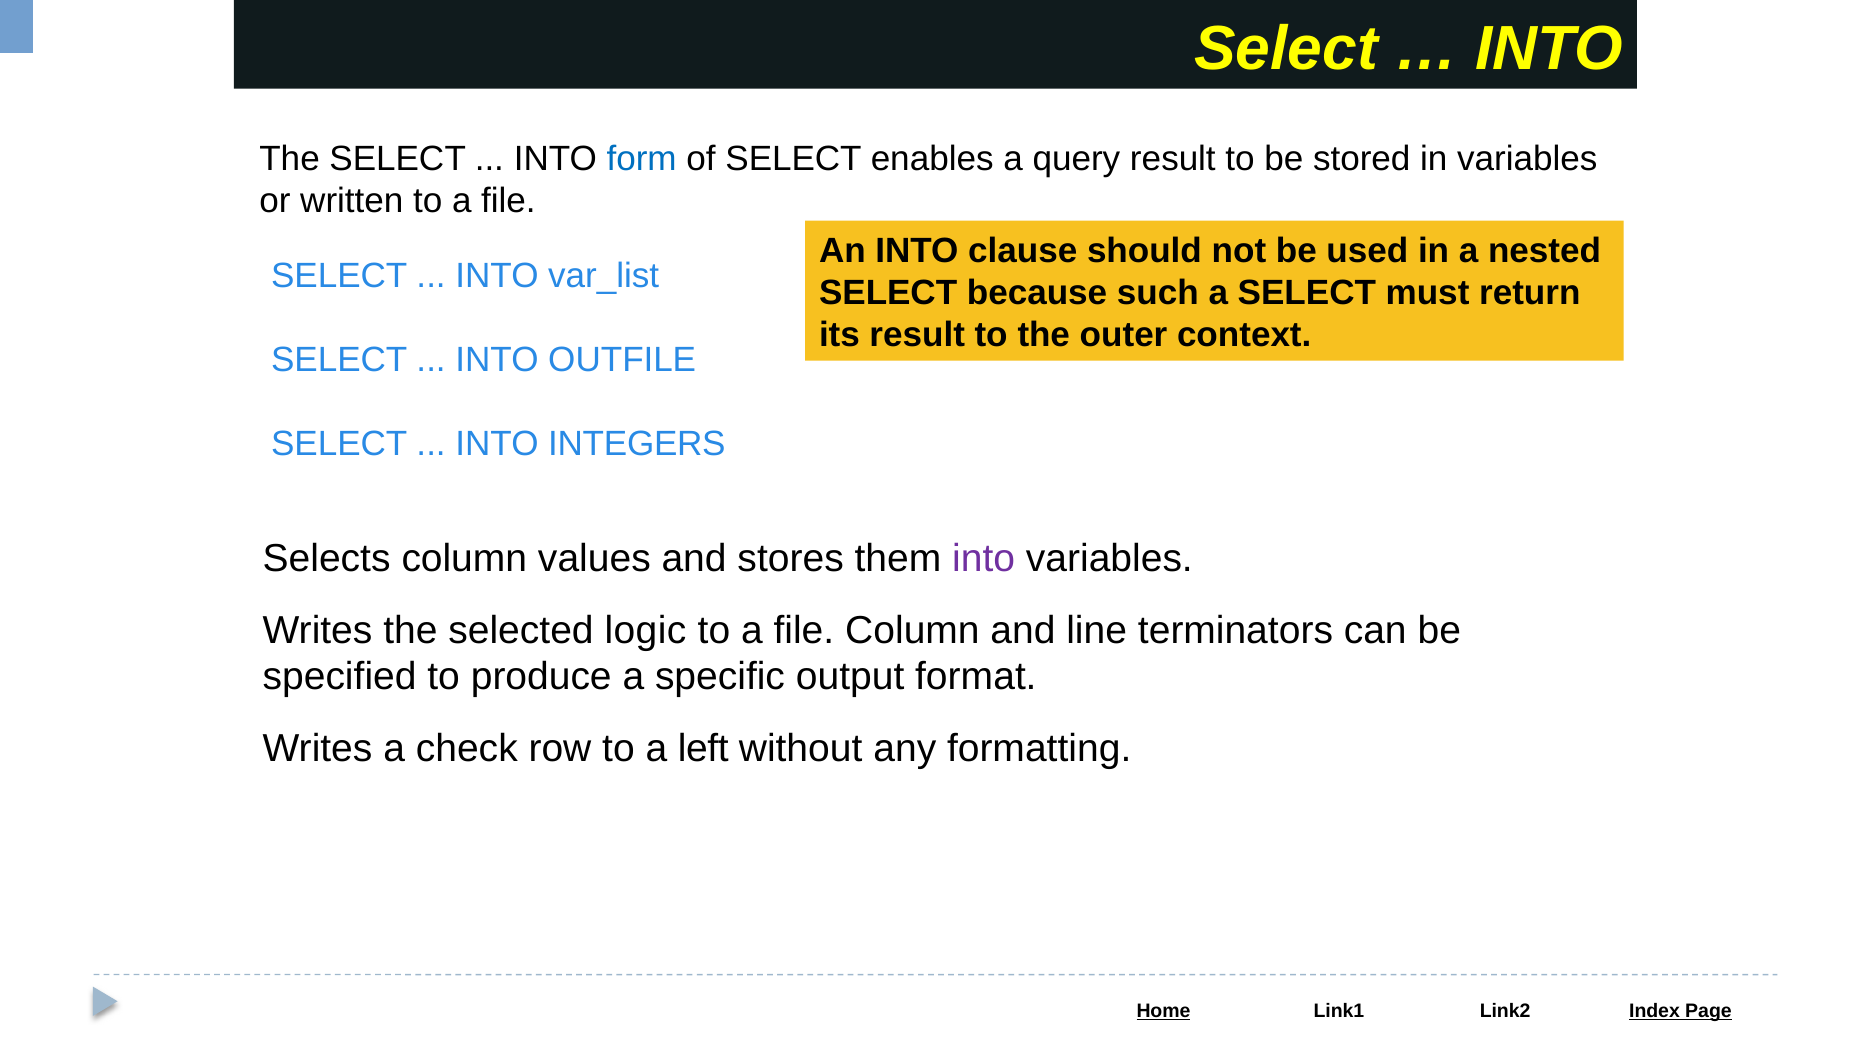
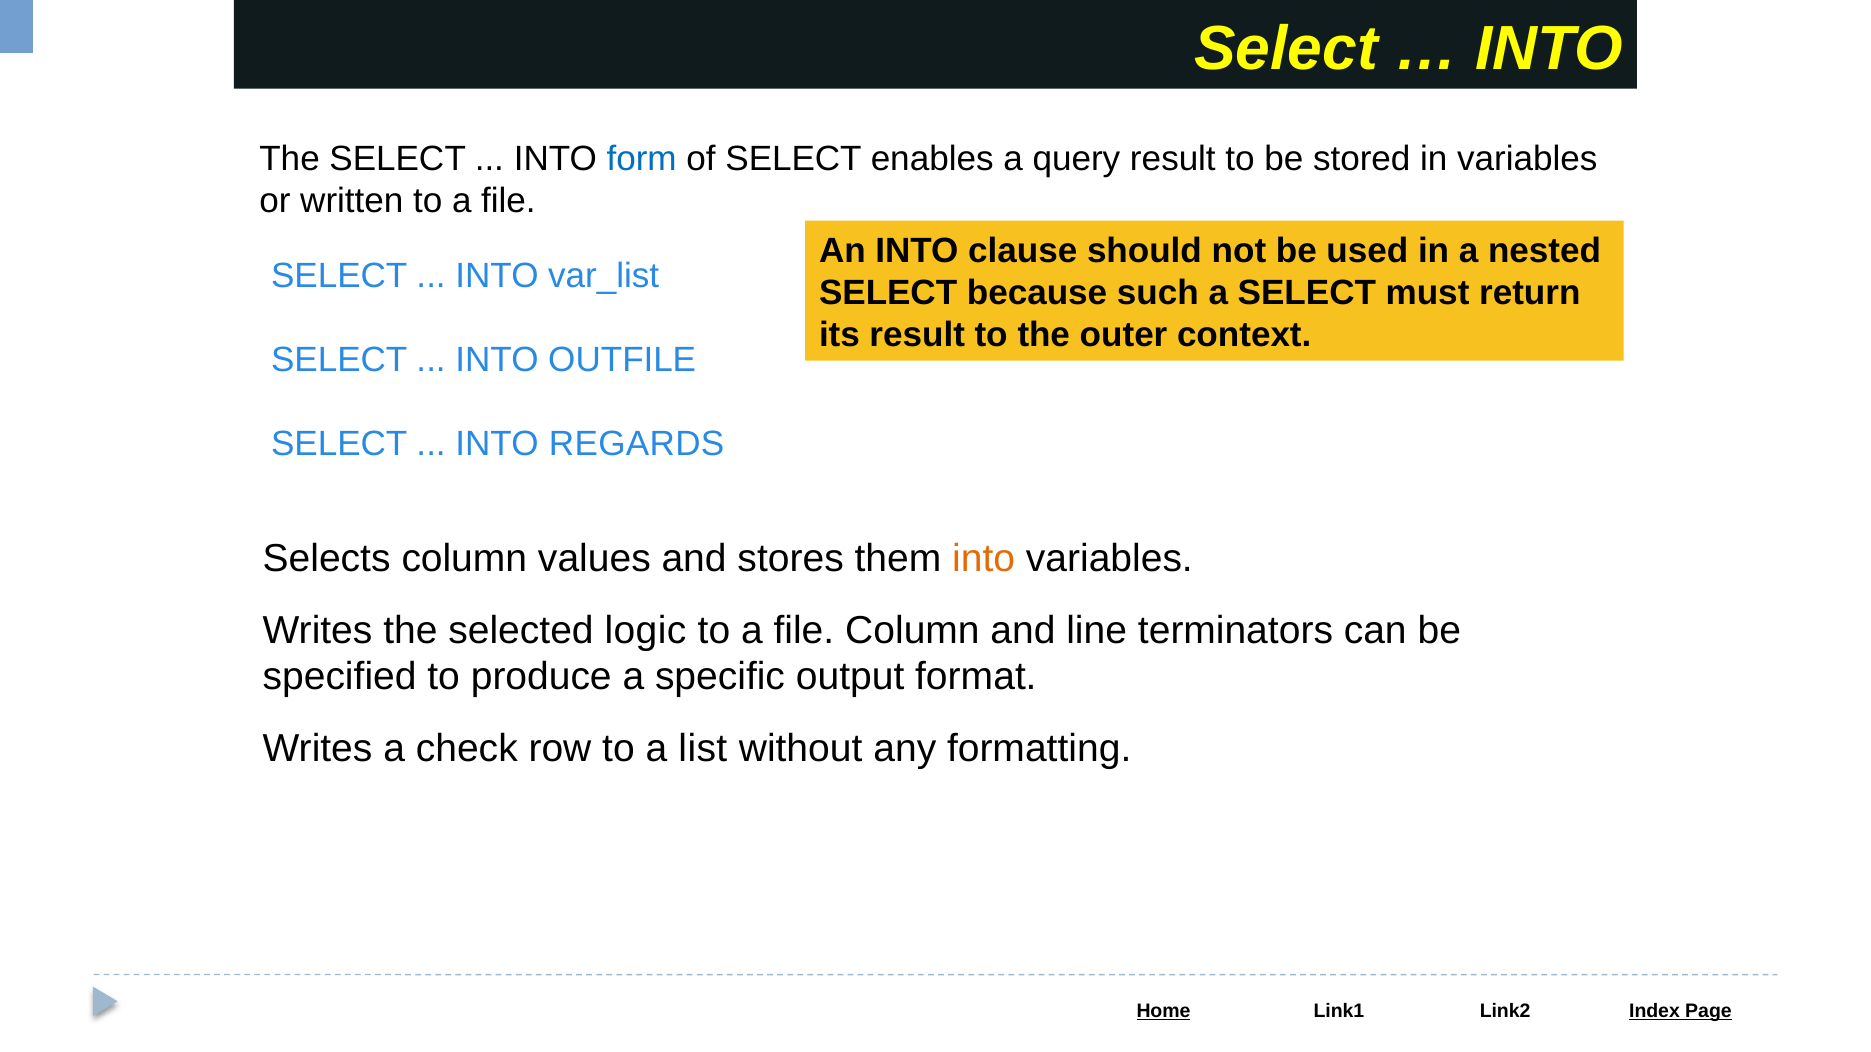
INTEGERS: INTEGERS -> REGARDS
into at (984, 559) colour: purple -> orange
left: left -> list
